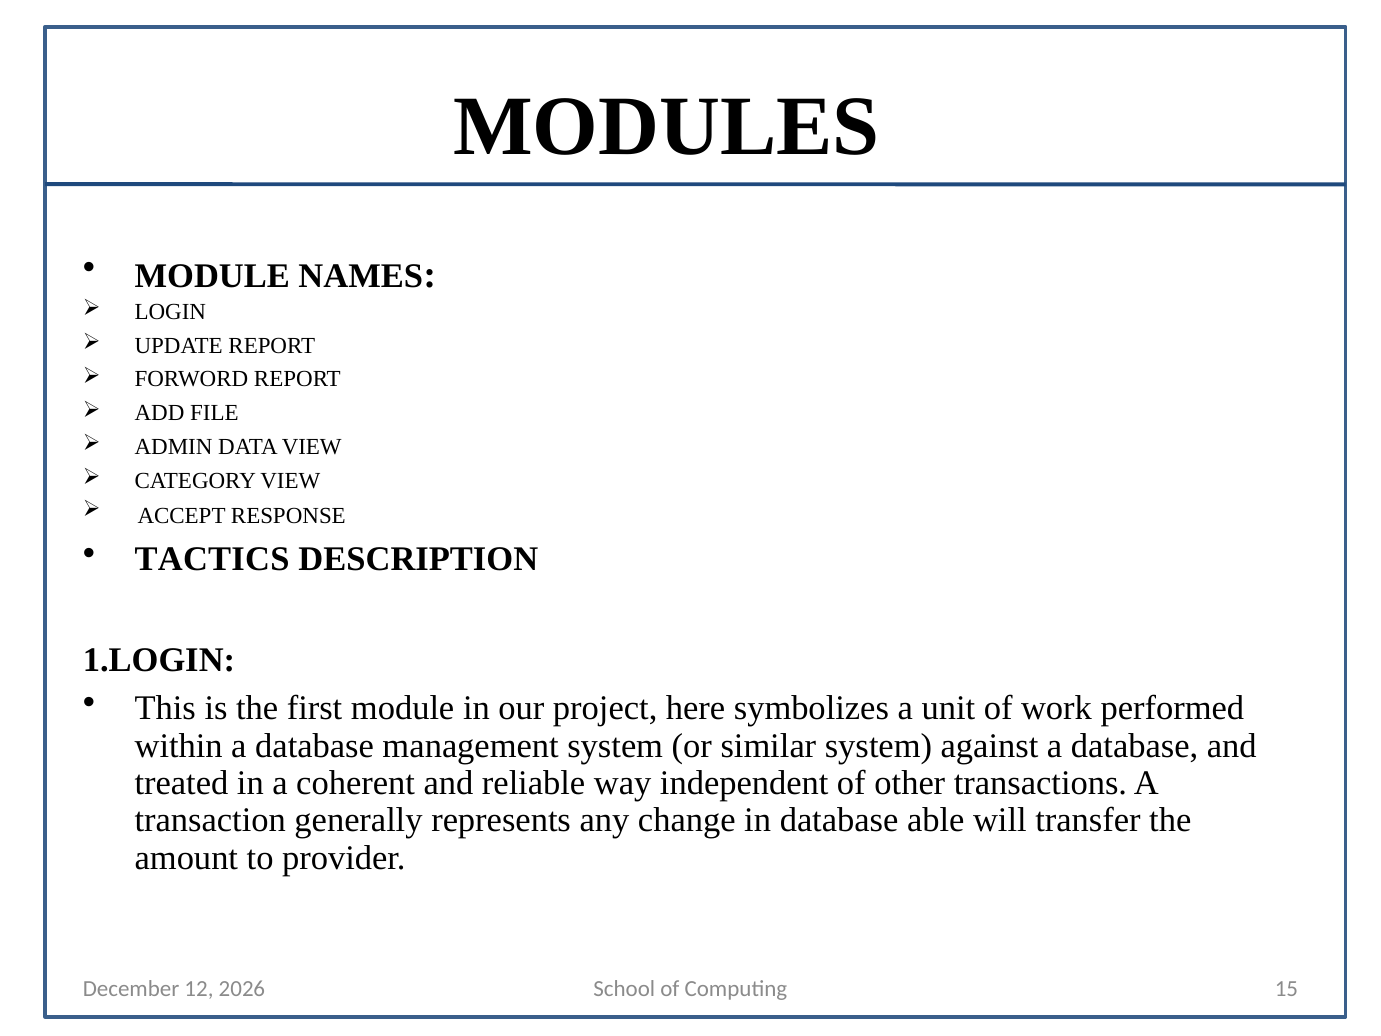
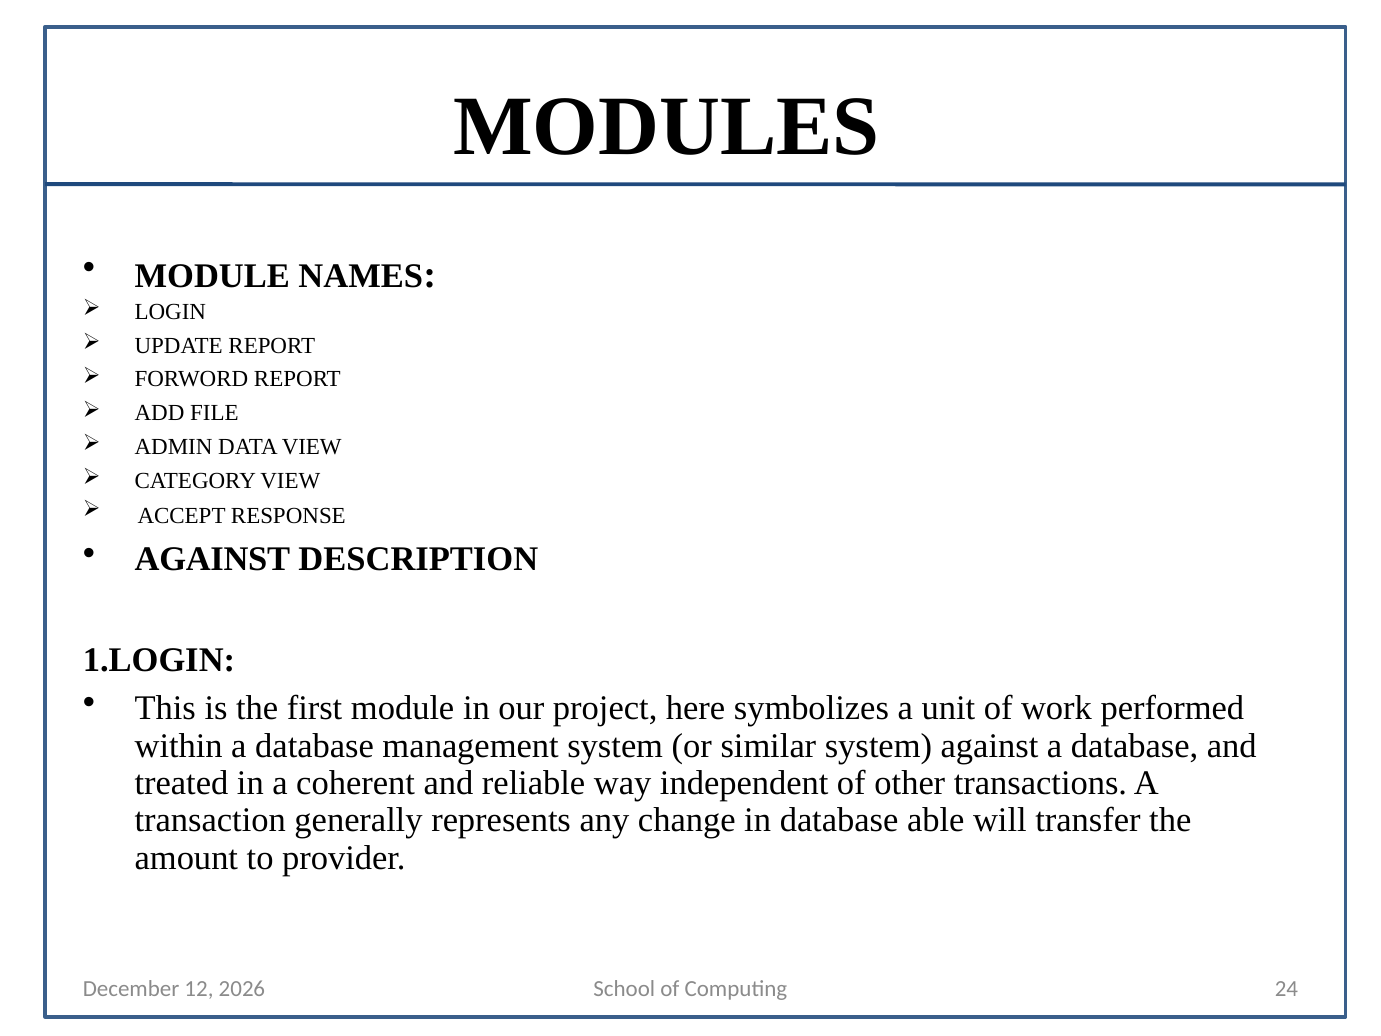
TACTICS at (212, 559): TACTICS -> AGAINST
15: 15 -> 24
